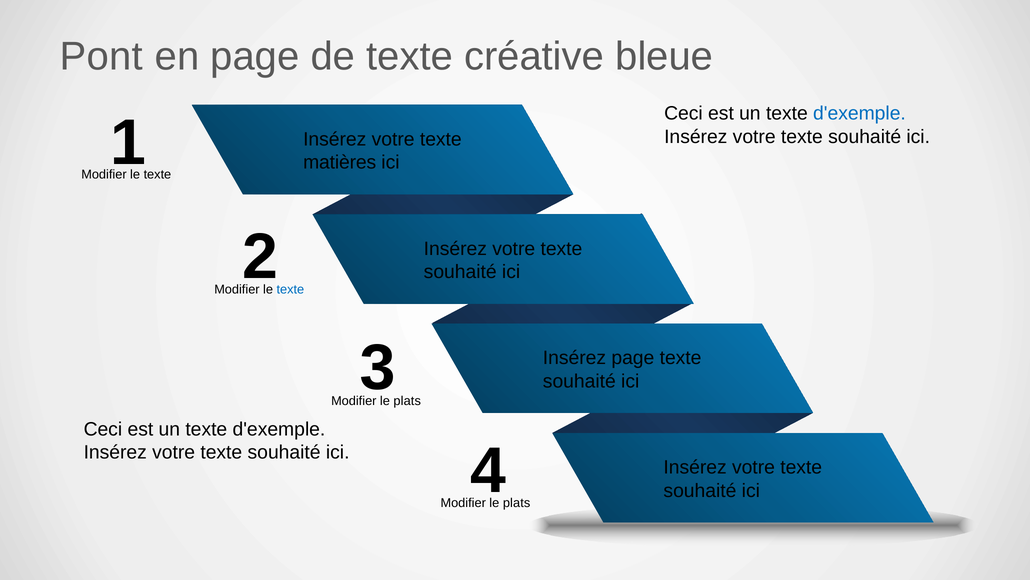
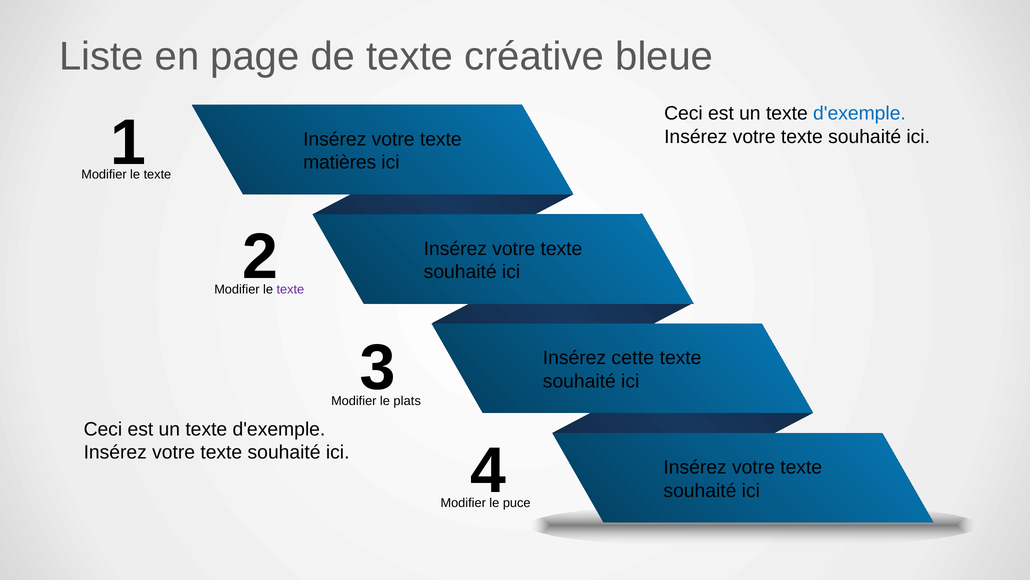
Pont: Pont -> Liste
texte at (290, 289) colour: blue -> purple
Insérez page: page -> cette
plats at (517, 502): plats -> puce
